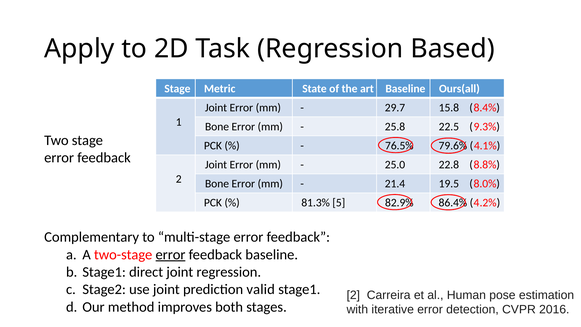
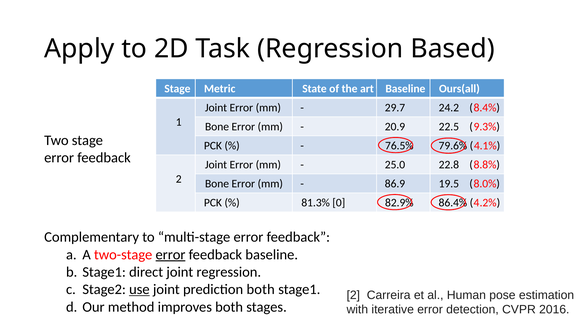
15.8: 15.8 -> 24.2
25.8: 25.8 -> 20.9
21.4: 21.4 -> 86.9
5: 5 -> 0
use underline: none -> present
prediction valid: valid -> both
